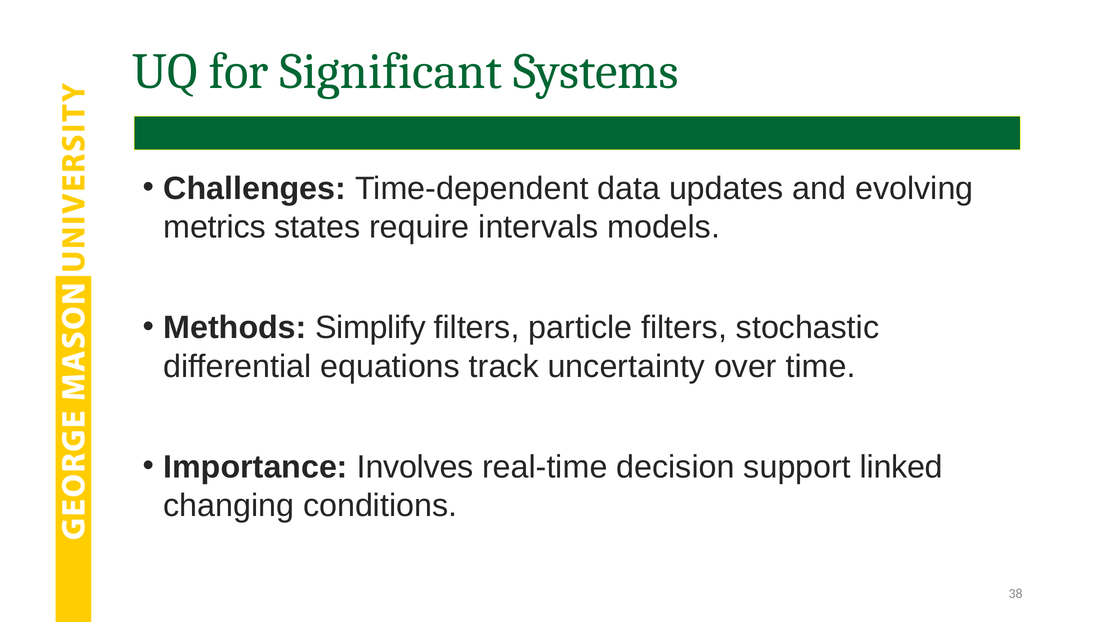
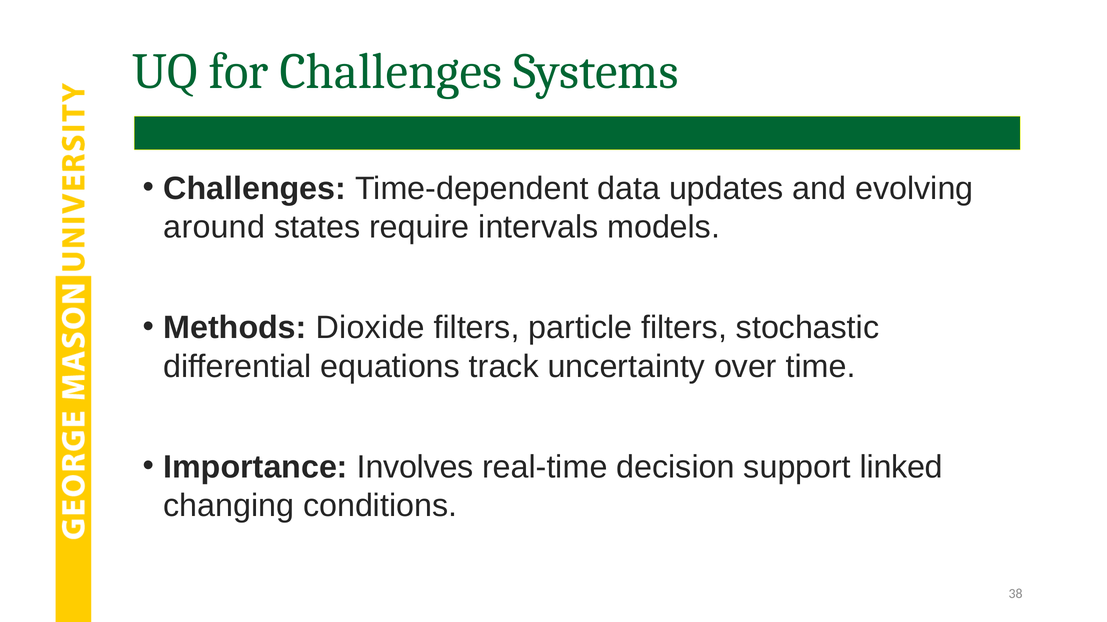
for Significant: Significant -> Challenges
metrics: metrics -> around
Simplify: Simplify -> Dioxide
